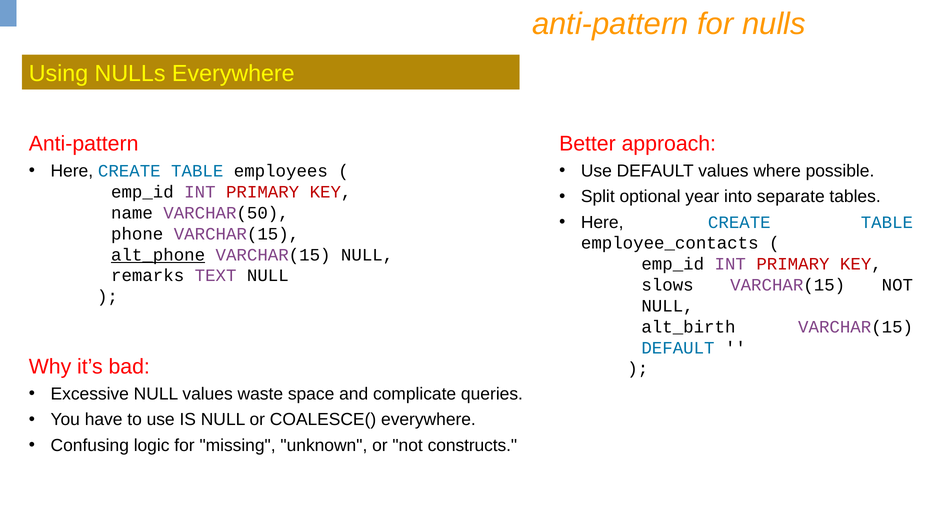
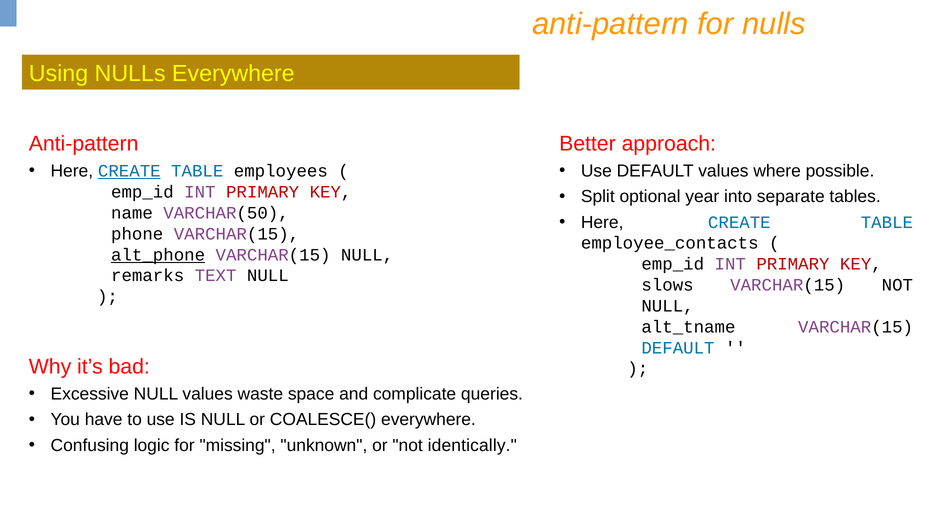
CREATE at (129, 171) underline: none -> present
alt_birth: alt_birth -> alt_tname
constructs: constructs -> identically
